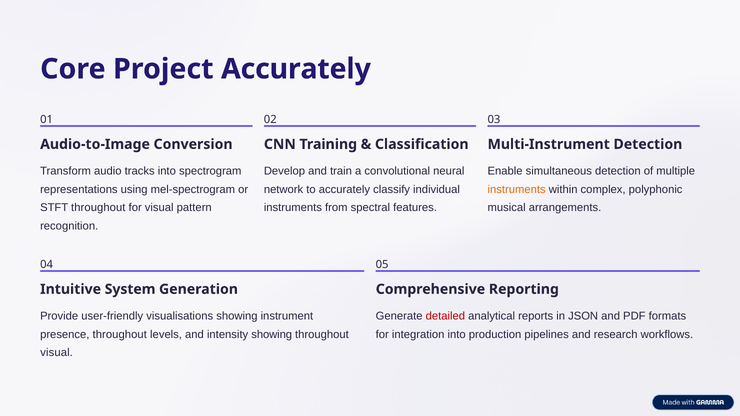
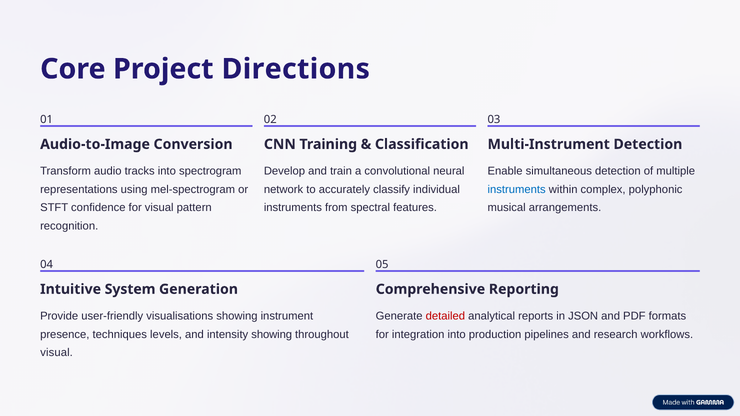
Project Accurately: Accurately -> Directions
instruments at (517, 190) colour: orange -> blue
STFT throughout: throughout -> confidence
presence throughout: throughout -> techniques
